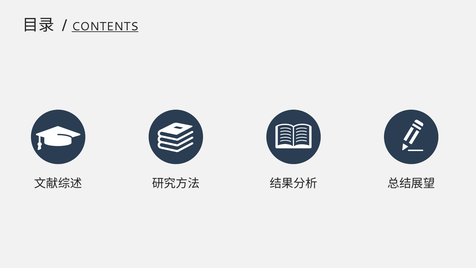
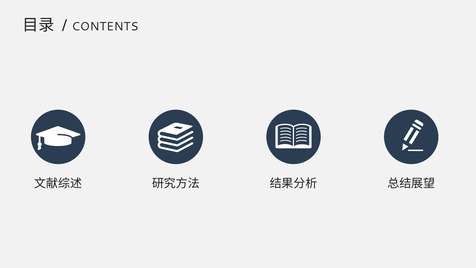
CONTENTS underline: present -> none
